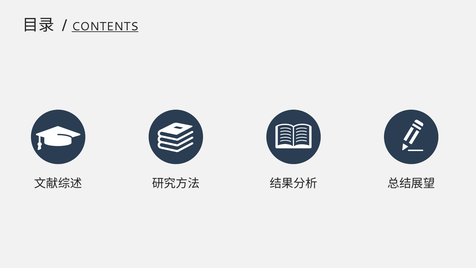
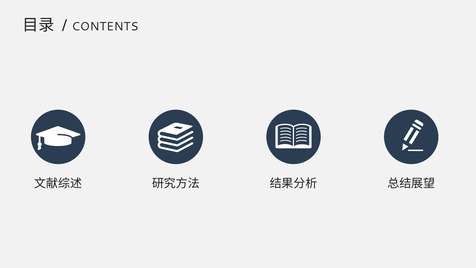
CONTENTS underline: present -> none
